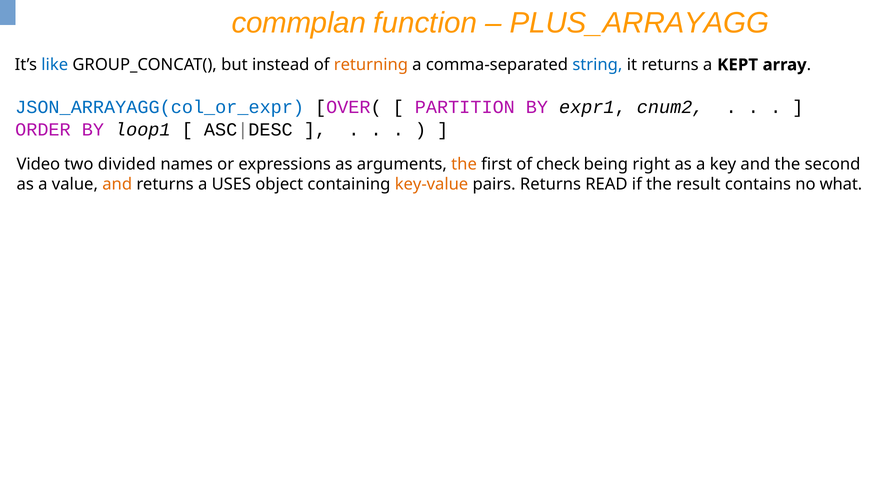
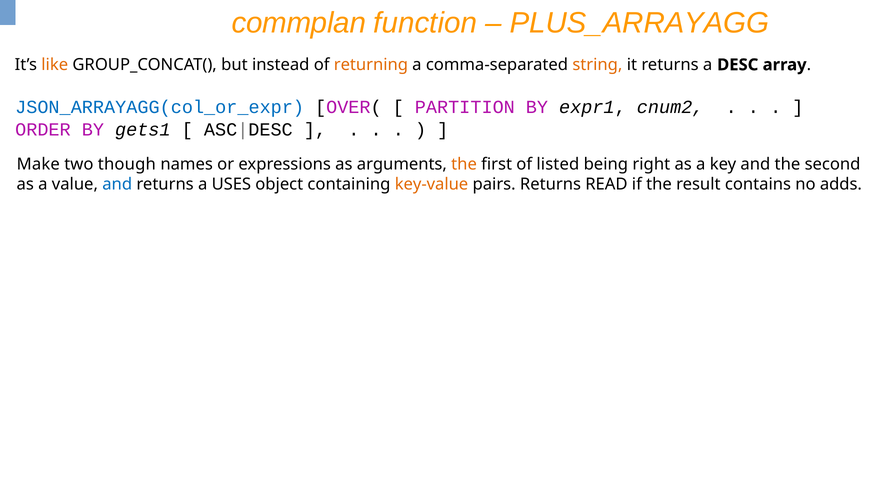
like colour: blue -> orange
string colour: blue -> orange
KEPT: KEPT -> DESC
loop1: loop1 -> gets1
Video: Video -> Make
divided: divided -> though
check: check -> listed
and at (117, 184) colour: orange -> blue
what: what -> adds
